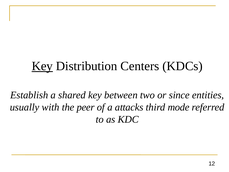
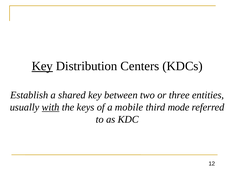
since: since -> three
with underline: none -> present
peer: peer -> keys
attacks: attacks -> mobile
